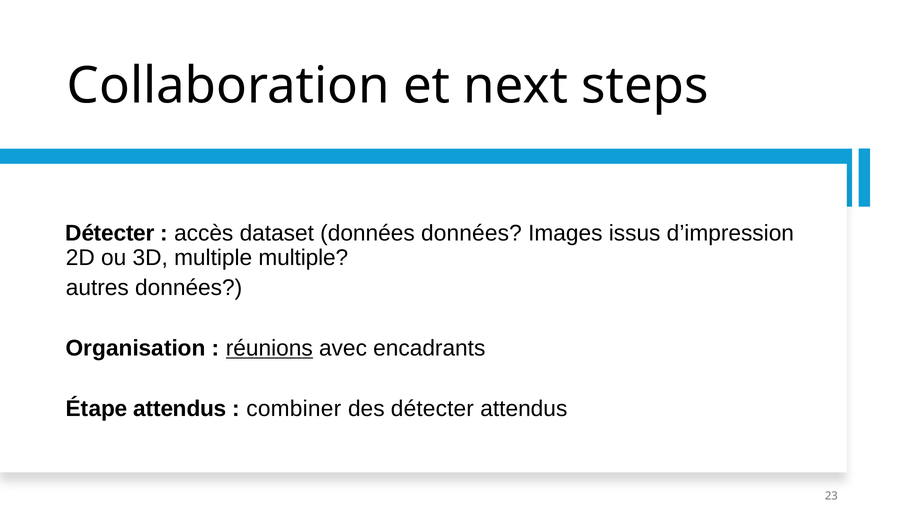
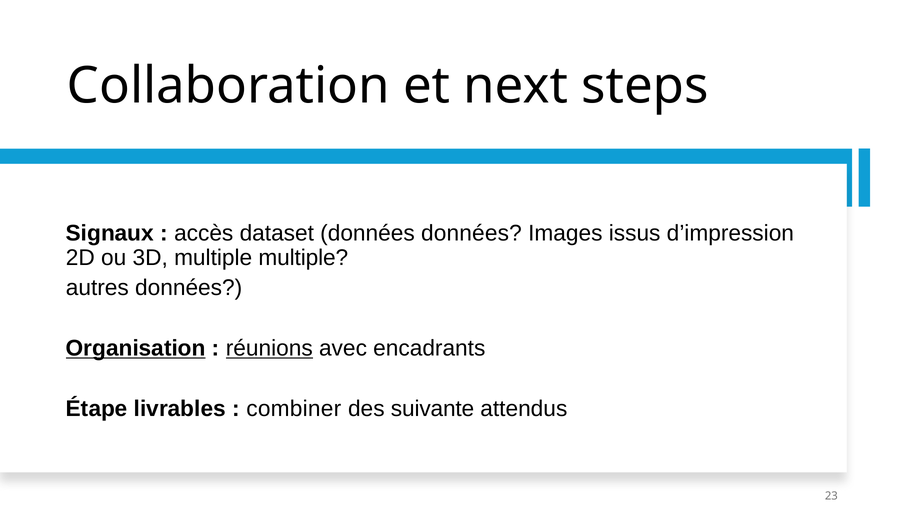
Détecter at (110, 233): Détecter -> Signaux
Organisation underline: none -> present
Étape attendus: attendus -> livrables
des détecter: détecter -> suivante
